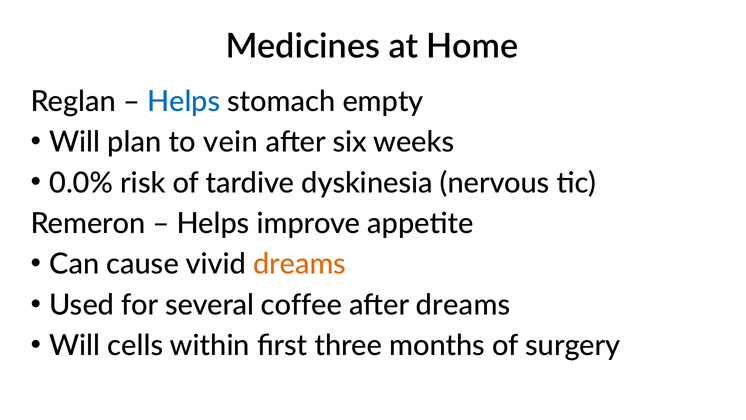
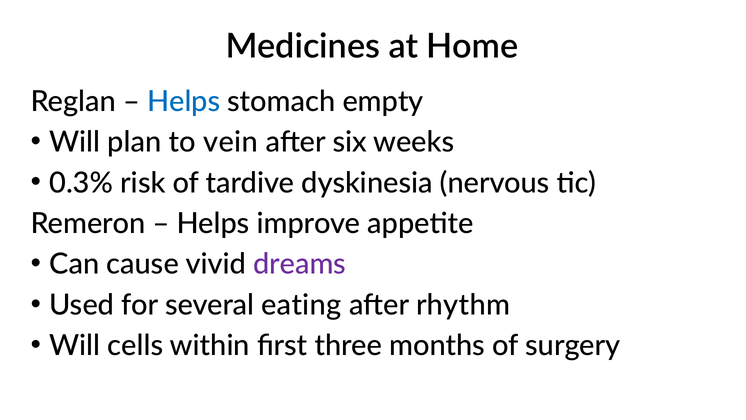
0.0%: 0.0% -> 0.3%
dreams at (300, 264) colour: orange -> purple
coffee: coffee -> eating
after dreams: dreams -> rhythm
